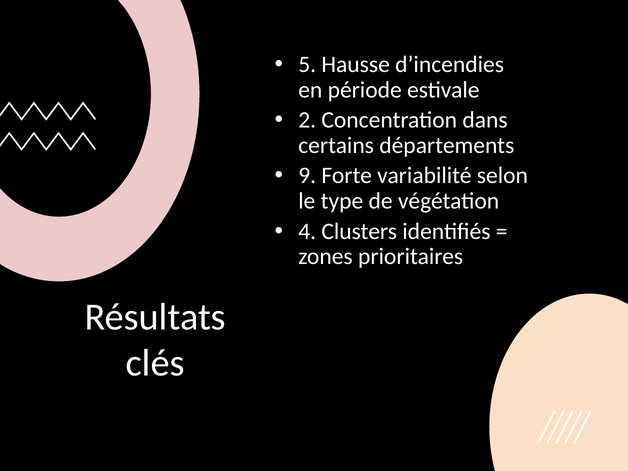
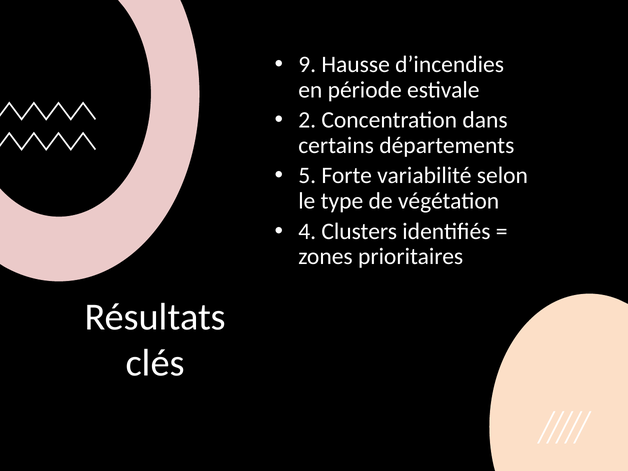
5: 5 -> 9
9: 9 -> 5
